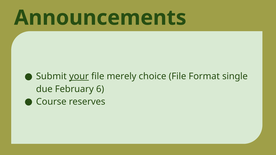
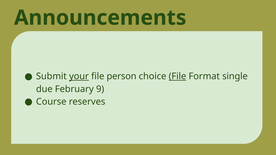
merely: merely -> person
File at (177, 76) underline: none -> present
6: 6 -> 9
